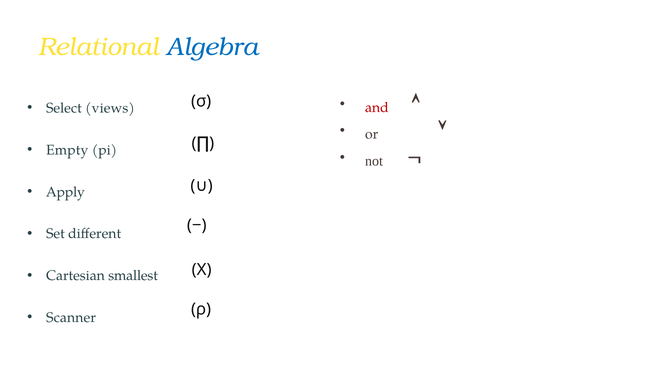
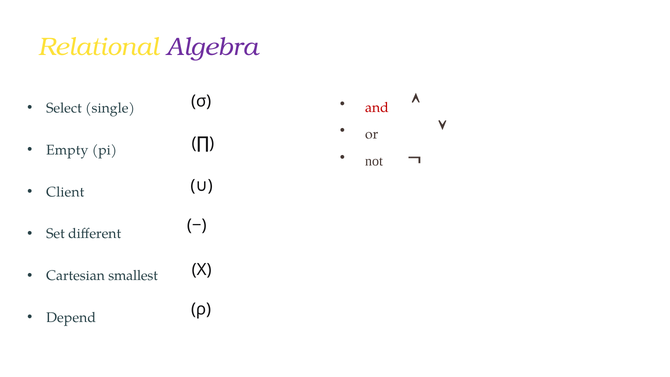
Algebra colour: blue -> purple
views: views -> single
Apply: Apply -> Client
Scanner: Scanner -> Depend
